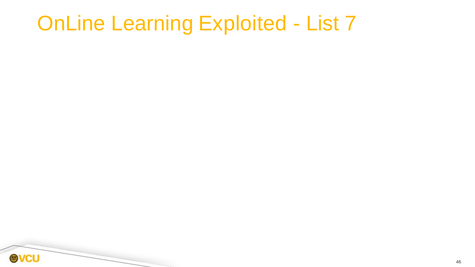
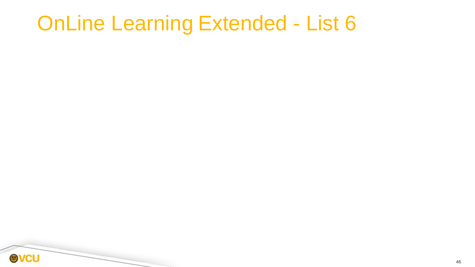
Exploited: Exploited -> Extended
7: 7 -> 6
